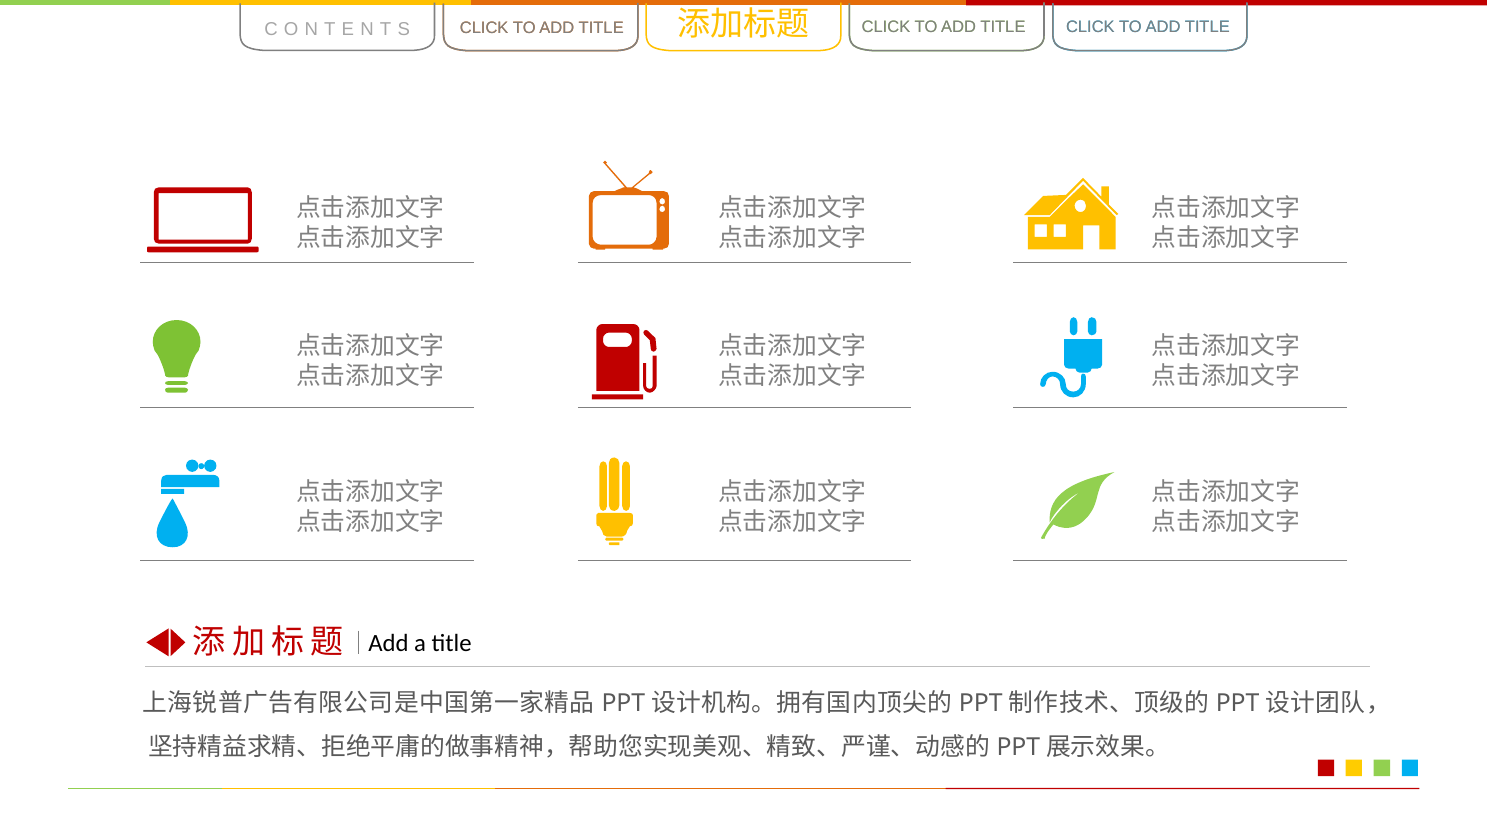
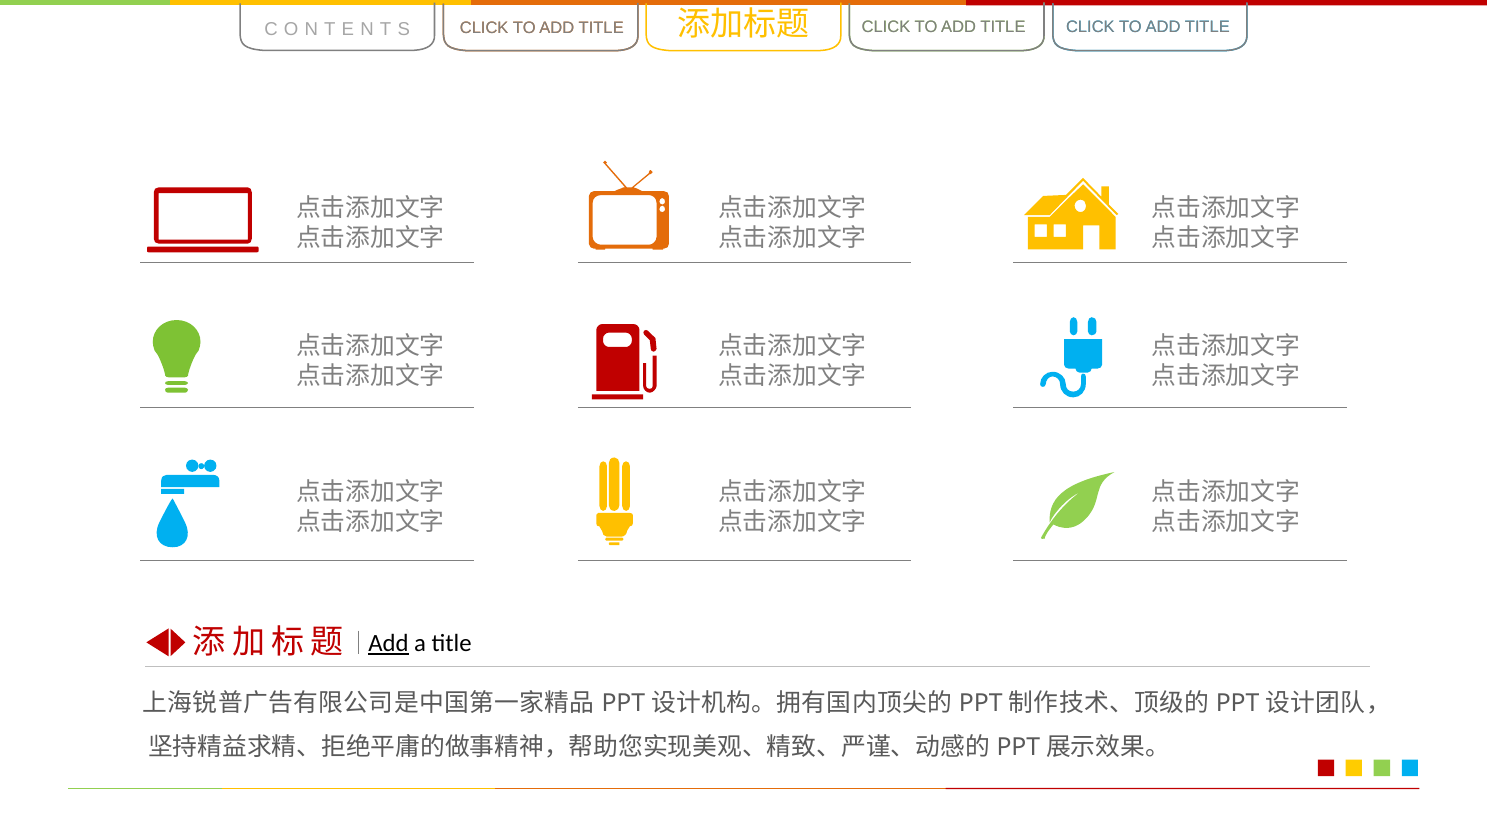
Add at (388, 643) underline: none -> present
